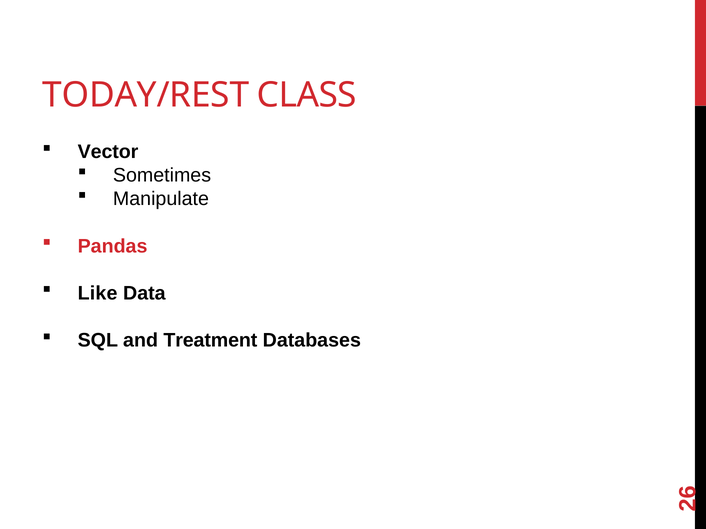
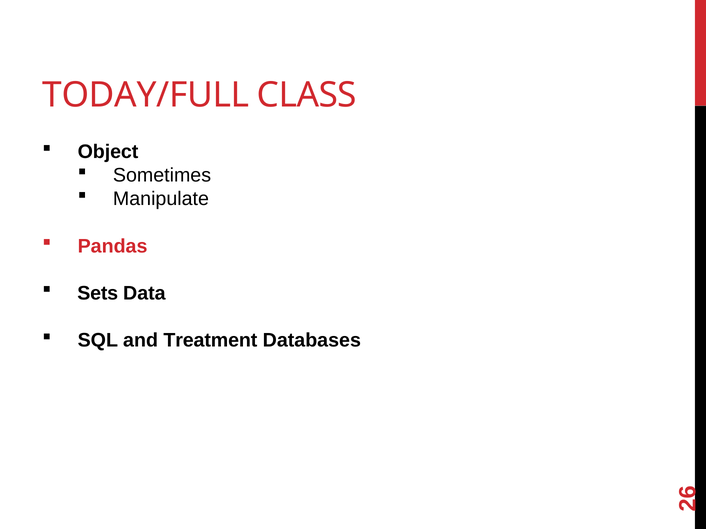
TODAY/REST: TODAY/REST -> TODAY/FULL
Vector: Vector -> Object
Like: Like -> Sets
